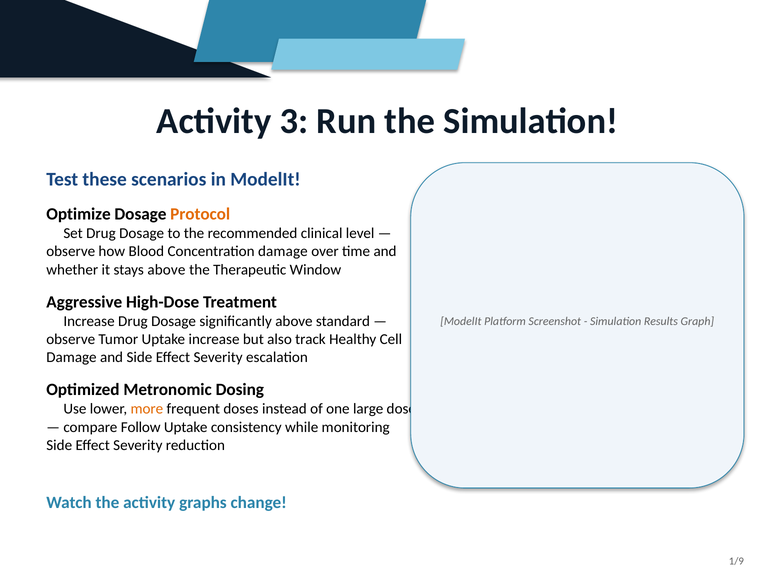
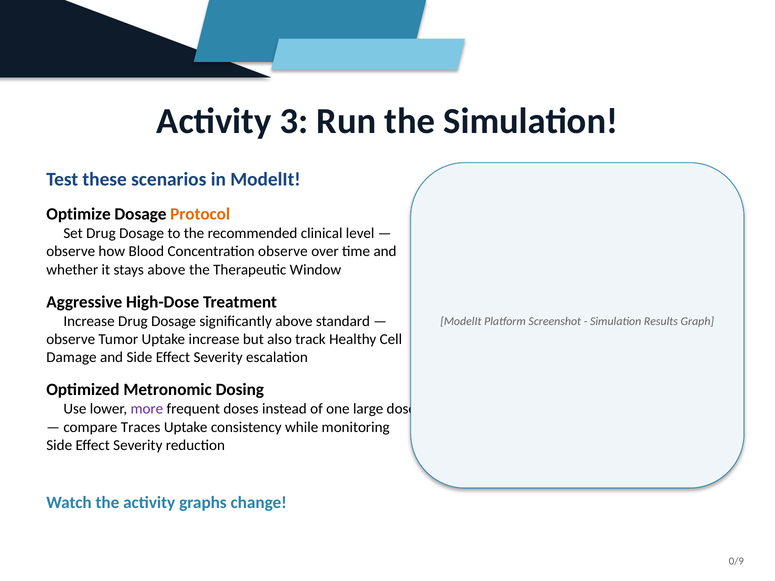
Concentration damage: damage -> observe
more colour: orange -> purple
Follow: Follow -> Traces
1/9: 1/9 -> 0/9
